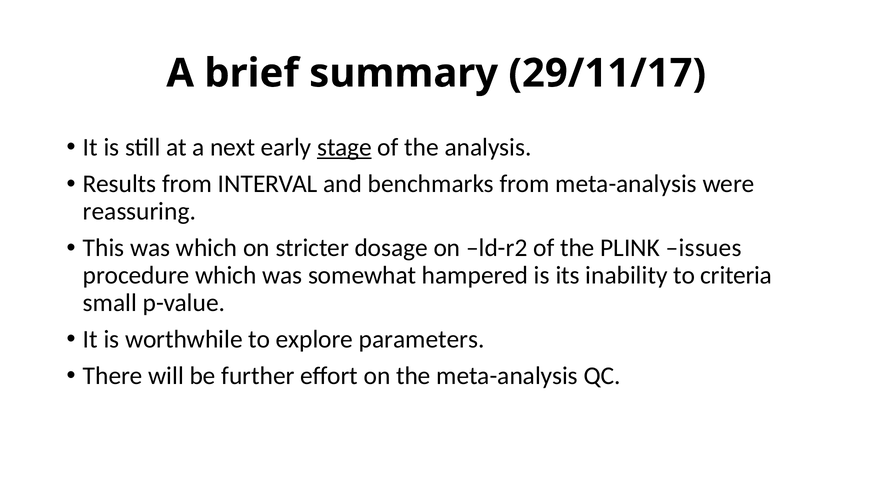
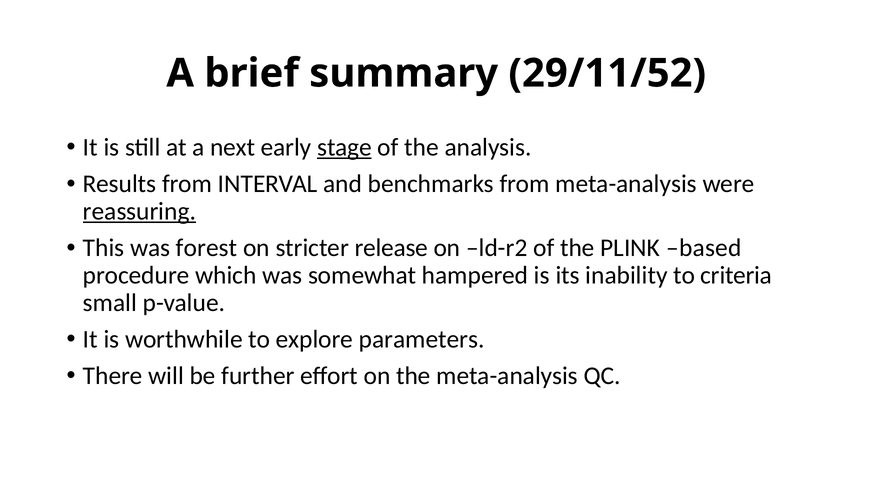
29/11/17: 29/11/17 -> 29/11/52
reassuring underline: none -> present
was which: which -> forest
dosage: dosage -> release
issues: issues -> based
